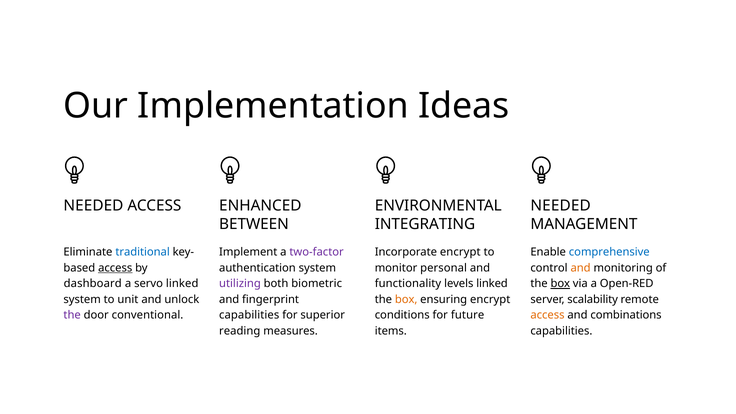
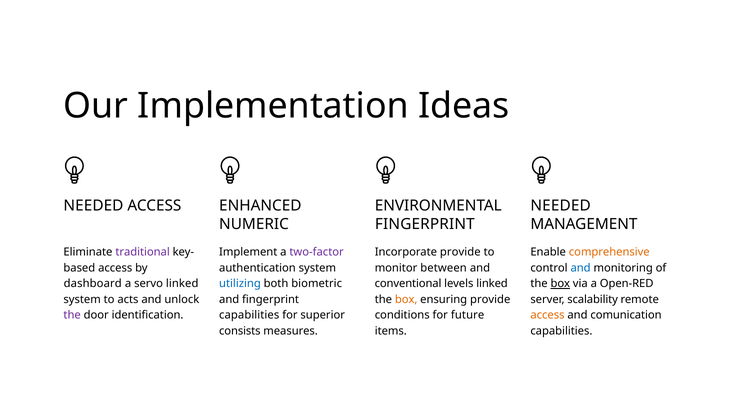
BETWEEN: BETWEEN -> NUMERIC
INTEGRATING at (425, 224): INTEGRATING -> FINGERPRINT
traditional colour: blue -> purple
Incorporate encrypt: encrypt -> provide
comprehensive colour: blue -> orange
access at (115, 268) underline: present -> none
personal: personal -> between
and at (581, 268) colour: orange -> blue
utilizing colour: purple -> blue
functionality: functionality -> conventional
unit: unit -> acts
ensuring encrypt: encrypt -> provide
conventional: conventional -> identification
combinations: combinations -> comunication
reading: reading -> consists
